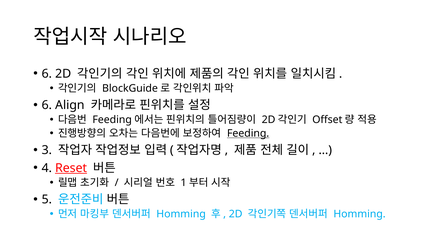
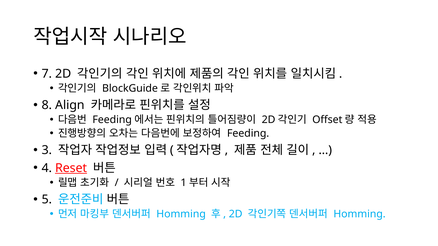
6 at (47, 74): 6 -> 7
6 at (47, 105): 6 -> 8
Feeding at (248, 134) underline: present -> none
